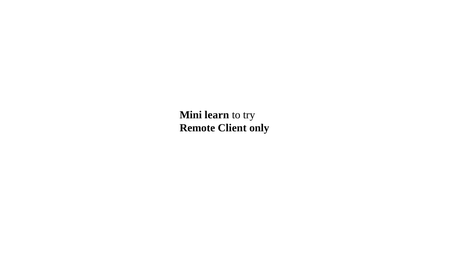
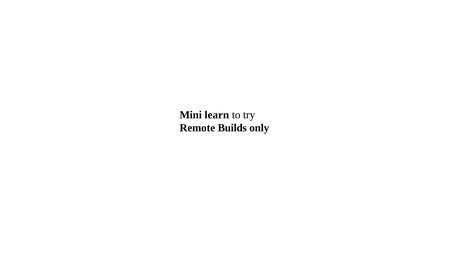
Client: Client -> Builds
